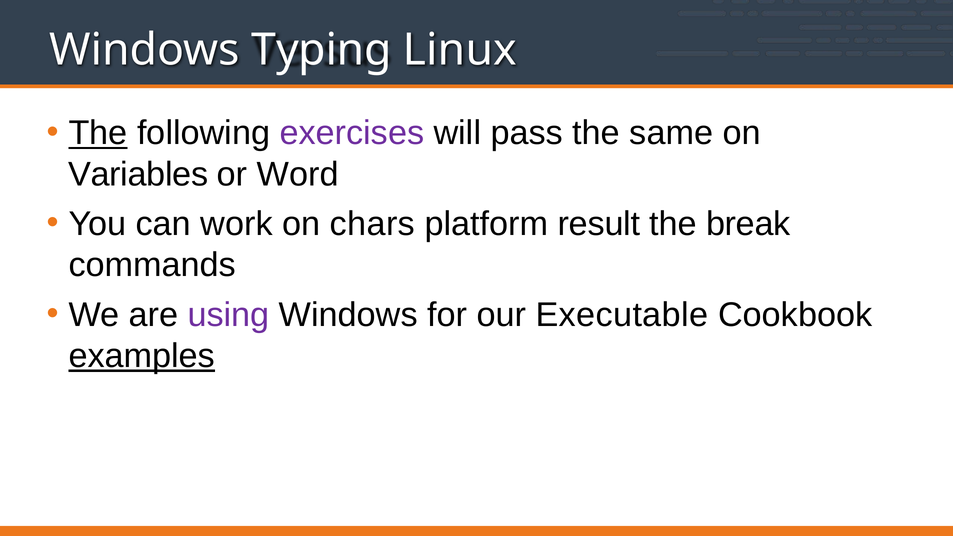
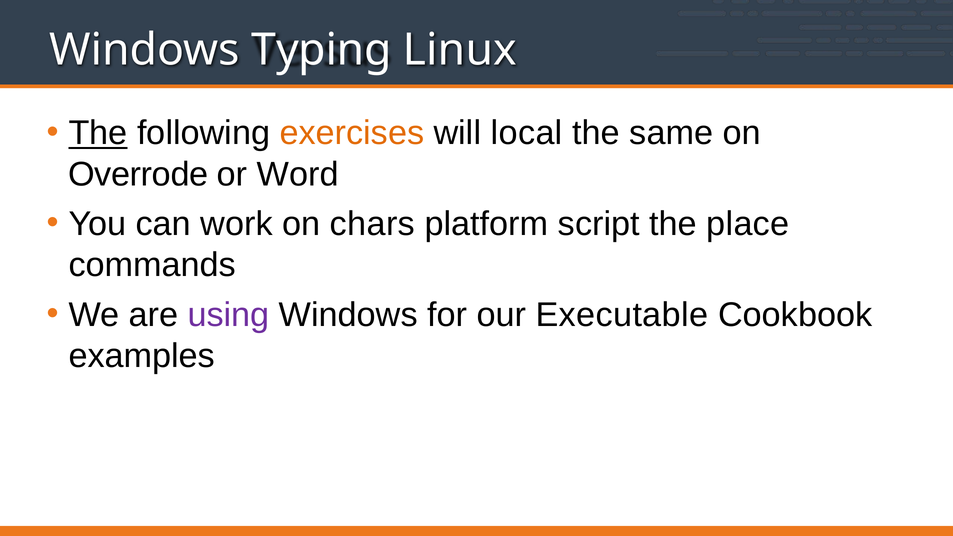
exercises colour: purple -> orange
pass: pass -> local
Variables: Variables -> Overrode
result: result -> script
break: break -> place
examples underline: present -> none
